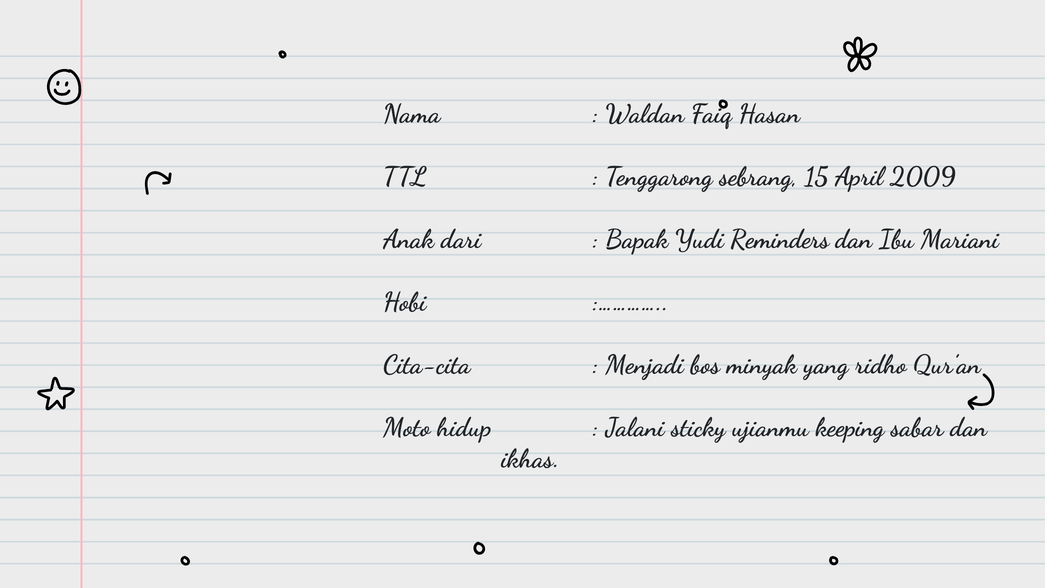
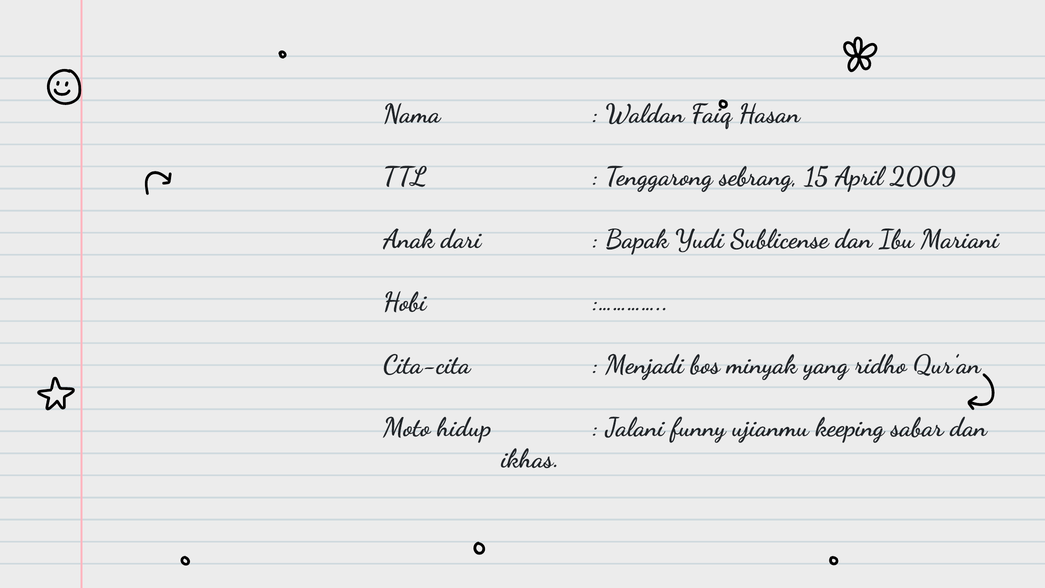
Reminders: Reminders -> Sublicense
sticky: sticky -> funny
